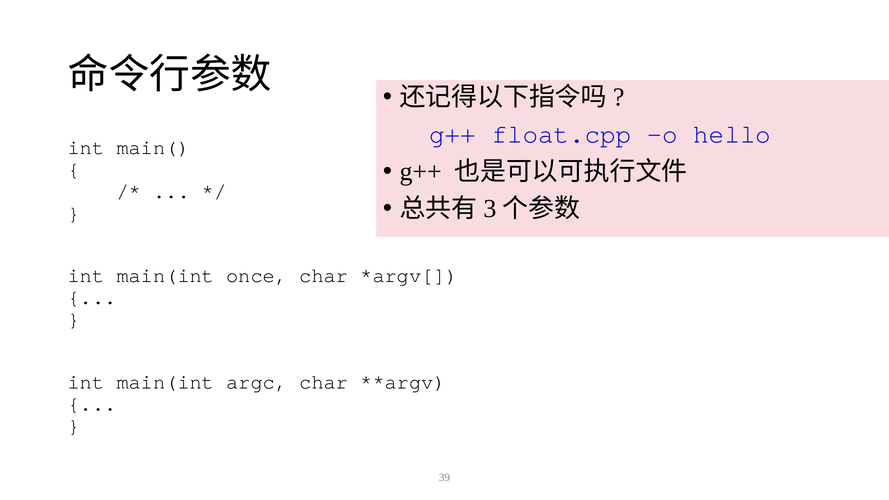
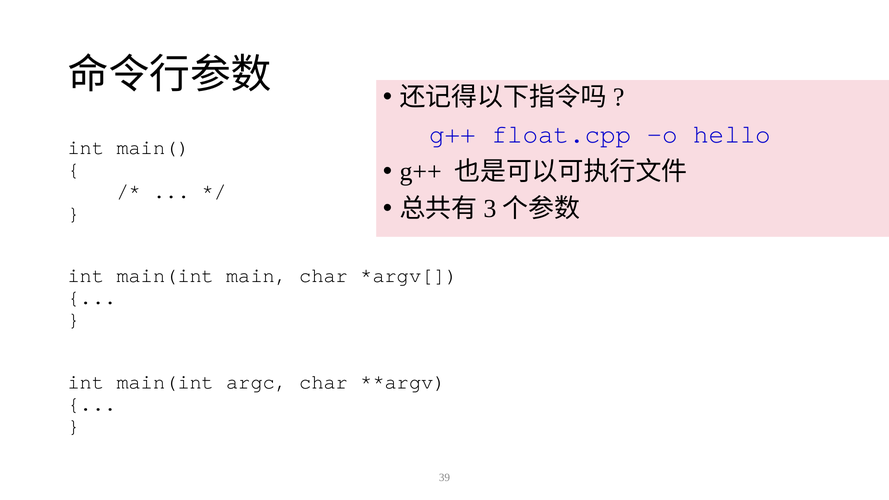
once: once -> main
